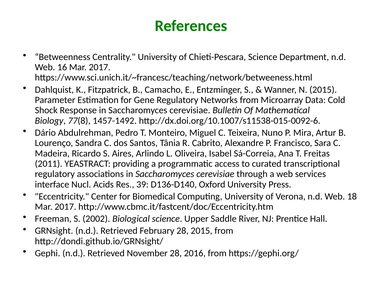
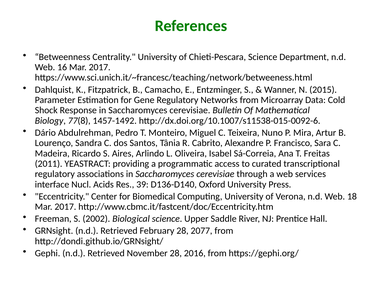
28 2015: 2015 -> 2077
